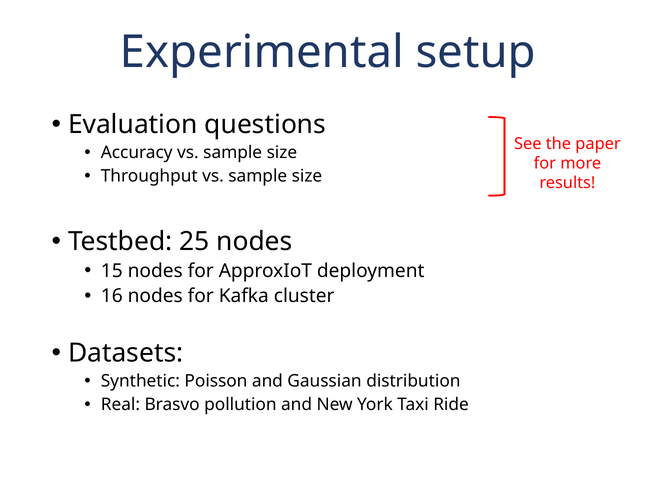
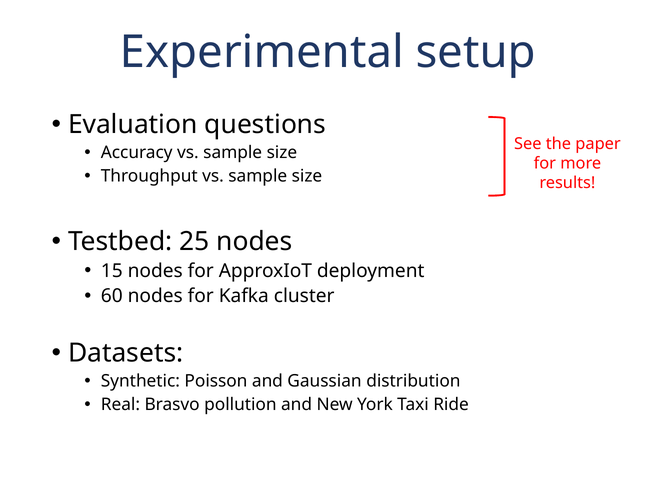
16: 16 -> 60
